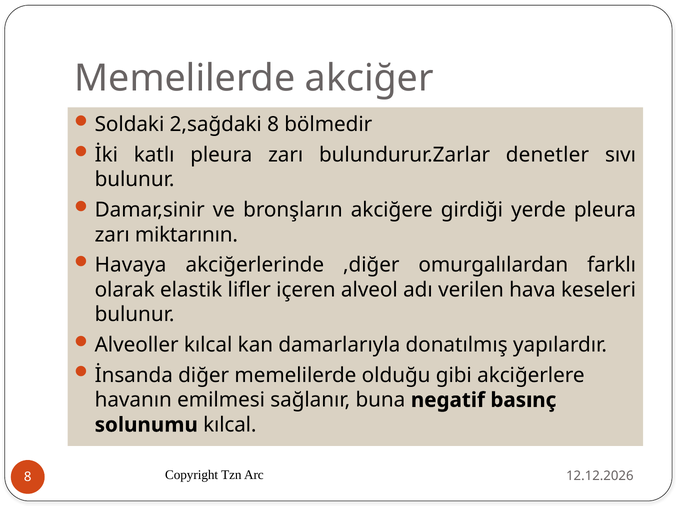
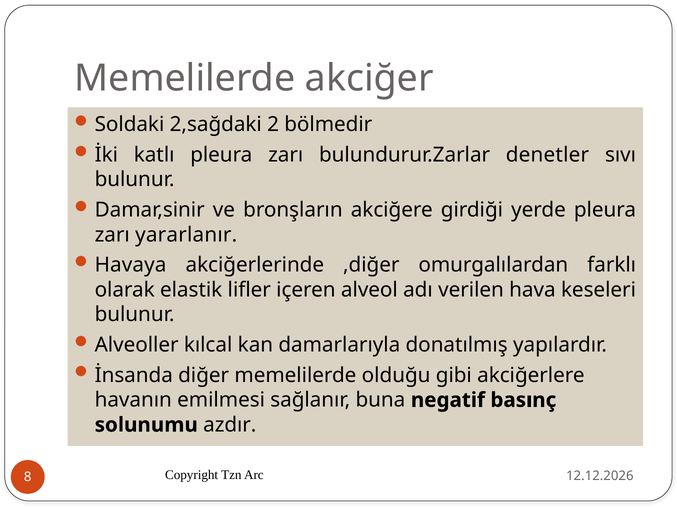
2,sağdaki 8: 8 -> 2
miktarının: miktarının -> yararlanır
solunumu kılcal: kılcal -> azdır
